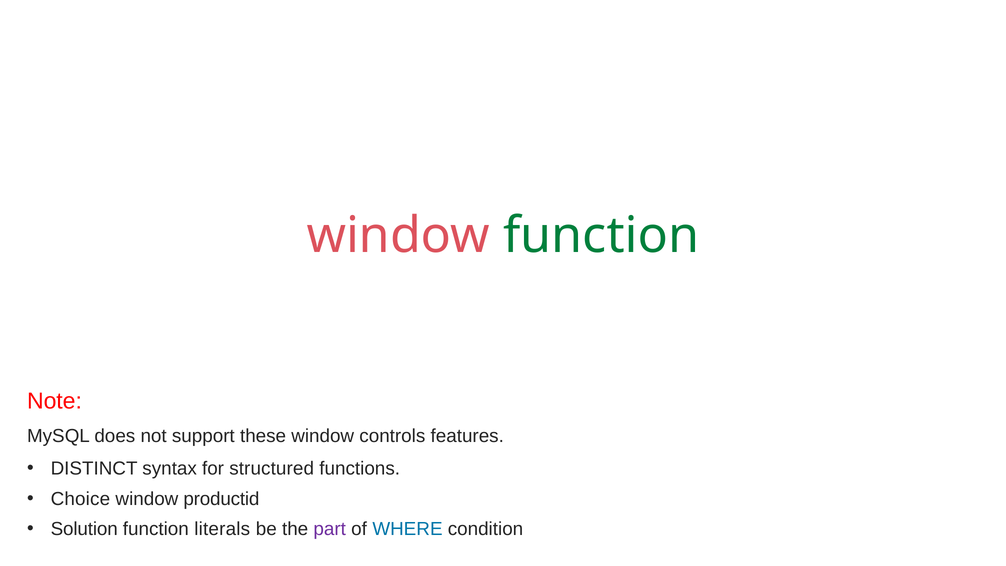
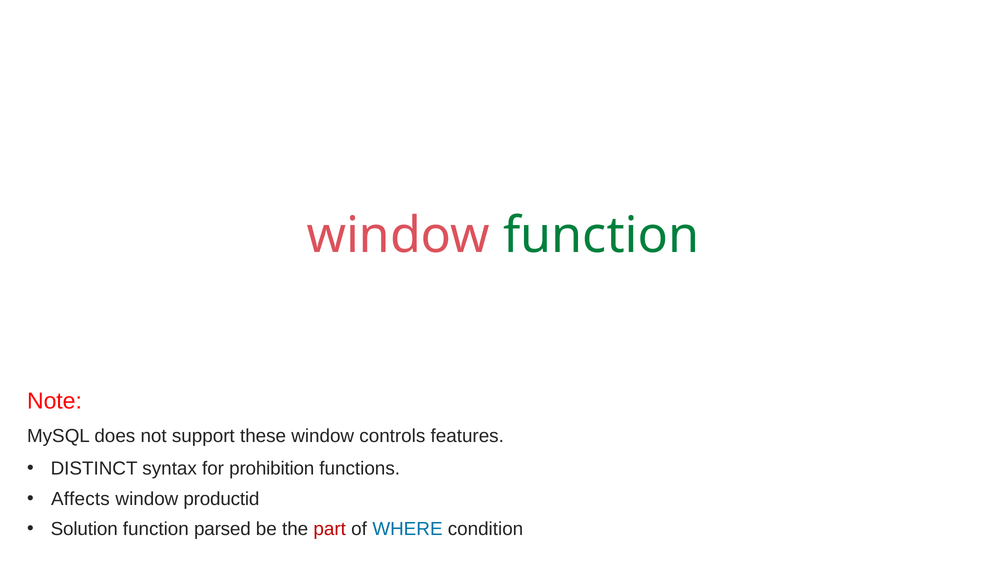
structured: structured -> prohibition
Choice: Choice -> Affects
literals: literals -> parsed
part colour: purple -> red
